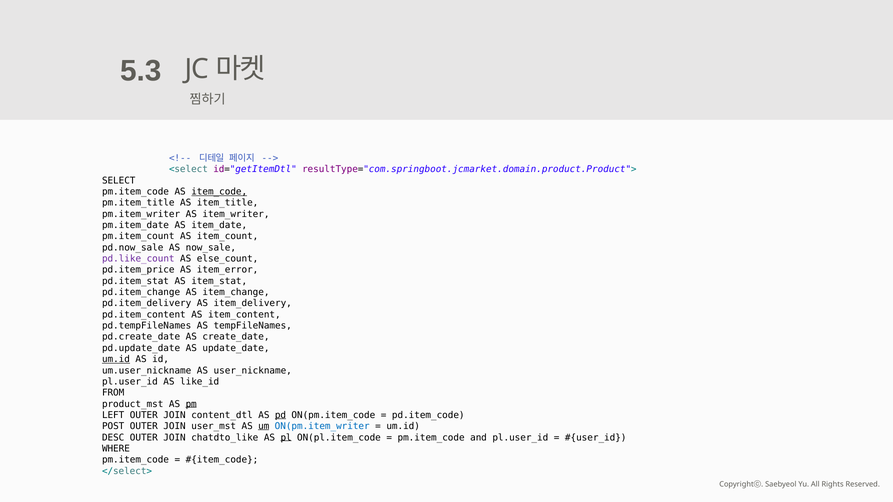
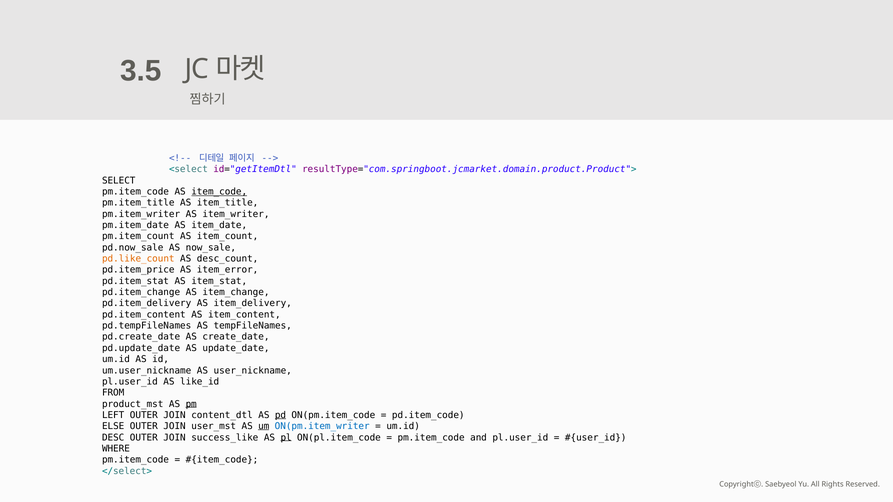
5.3: 5.3 -> 3.5
pd.like_count colour: purple -> orange
else_count: else_count -> desc_count
um.id at (116, 359) underline: present -> none
POST: POST -> ELSE
chatdto_like: chatdto_like -> success_like
